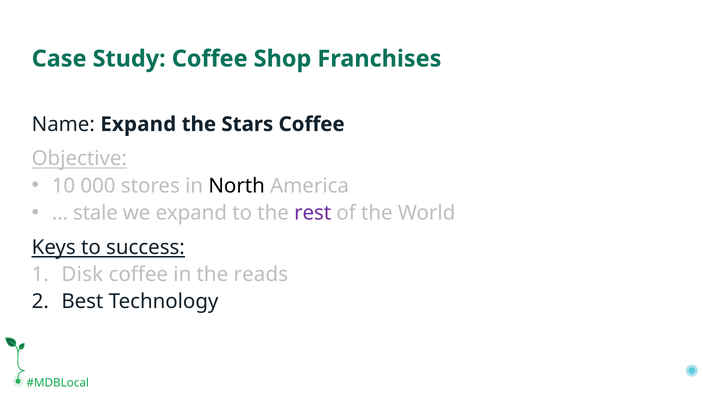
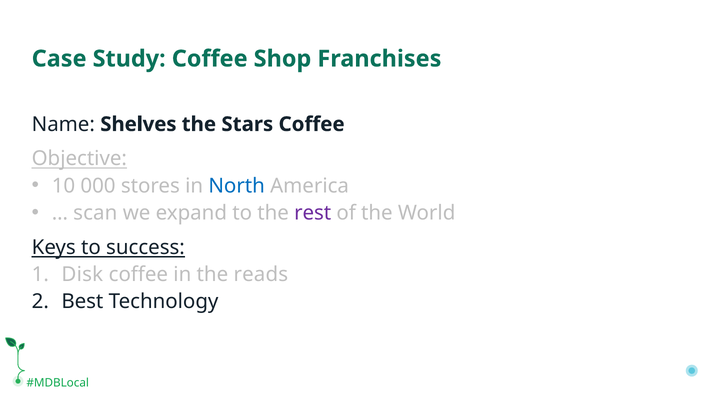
Name Expand: Expand -> Shelves
North colour: black -> blue
stale: stale -> scan
